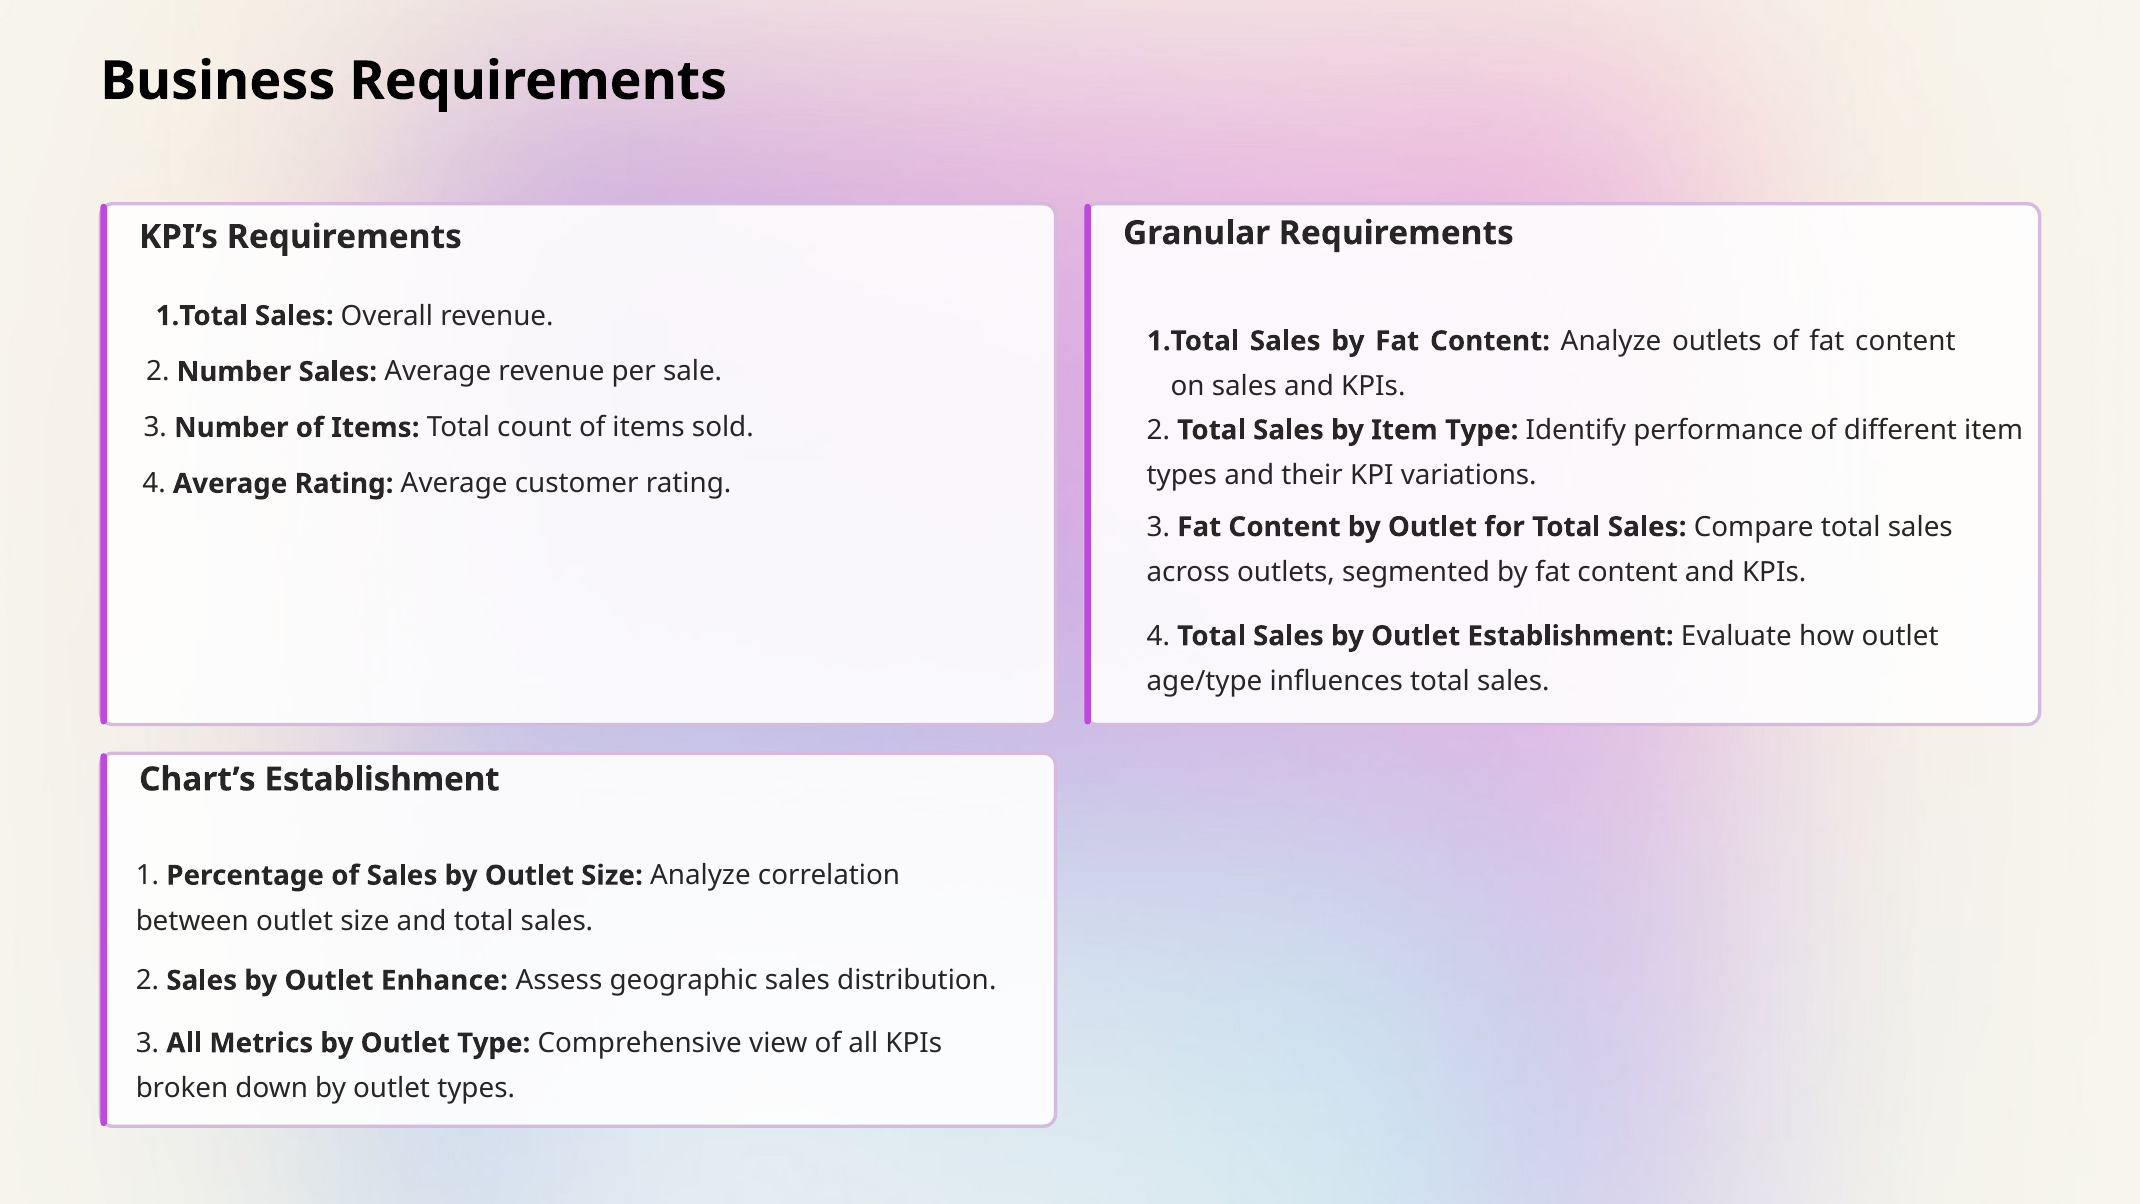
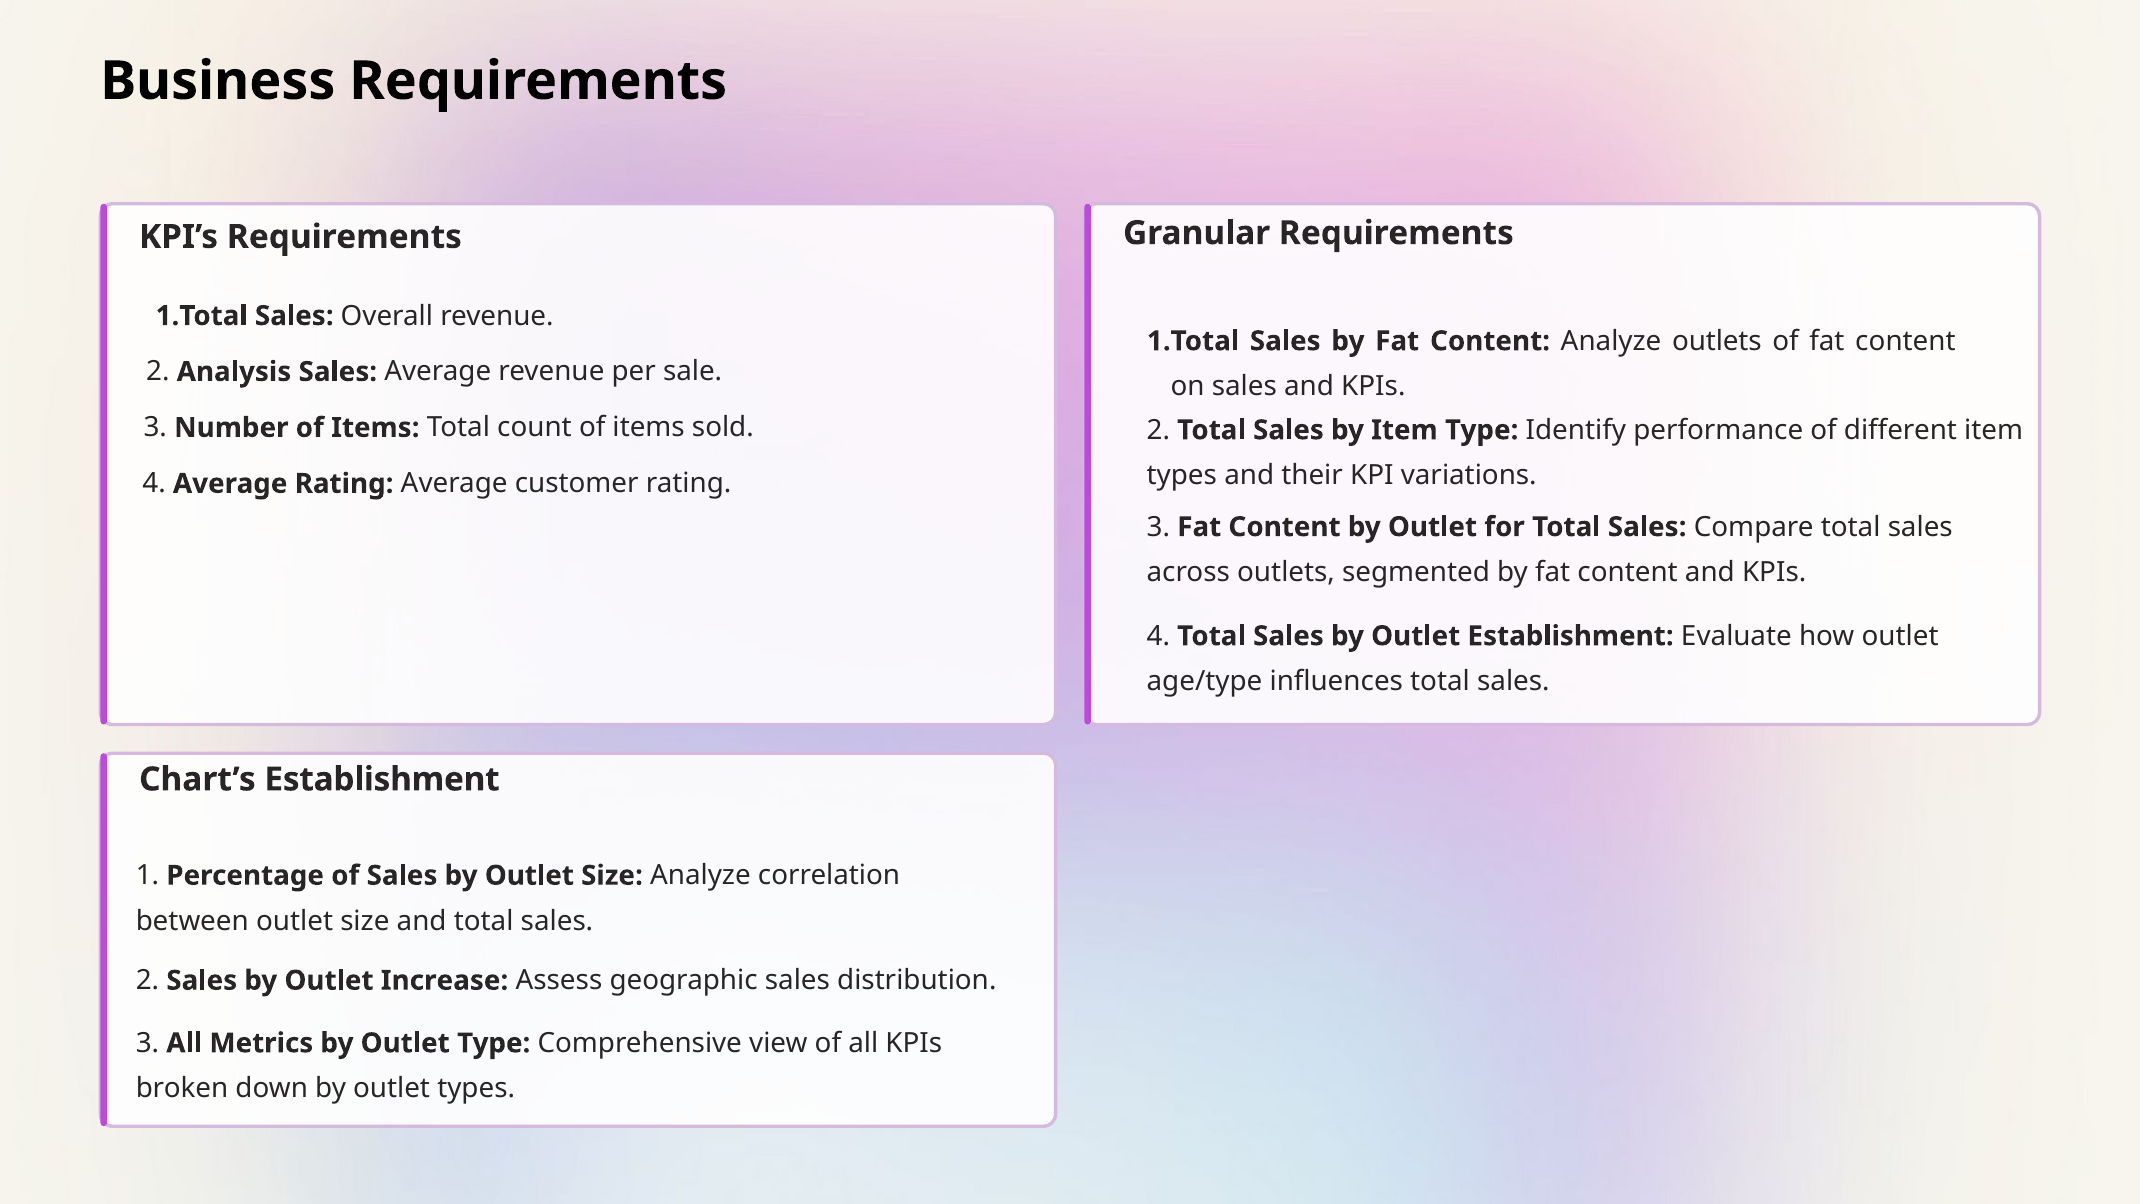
2 Number: Number -> Analysis
Enhance: Enhance -> Increase
